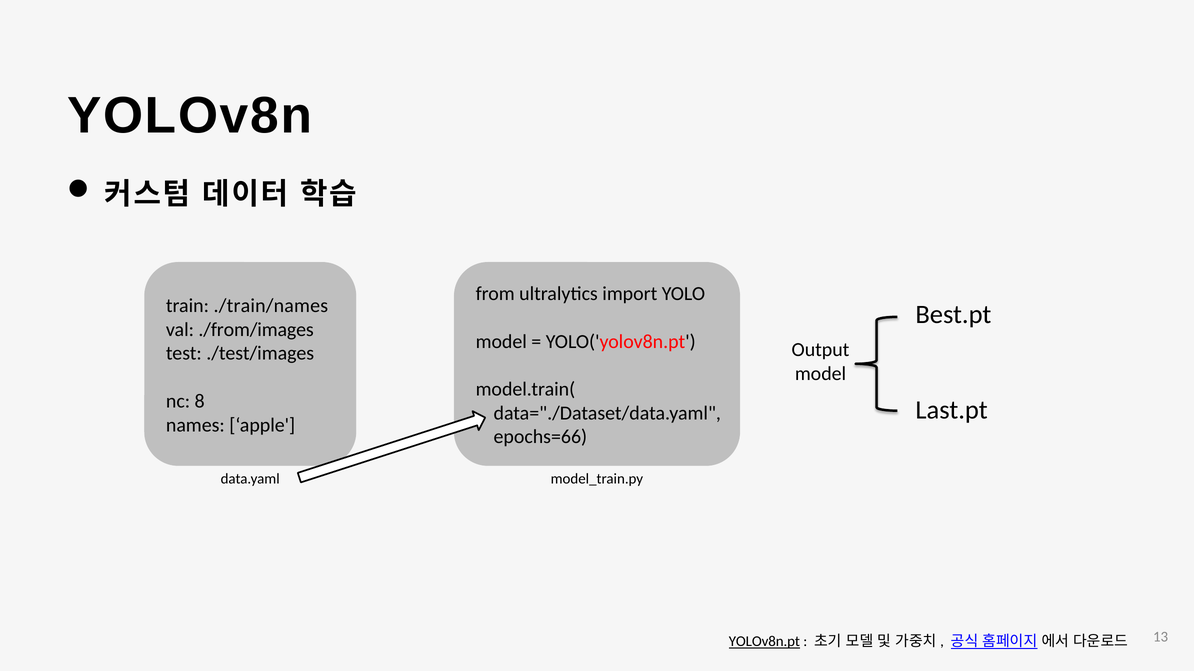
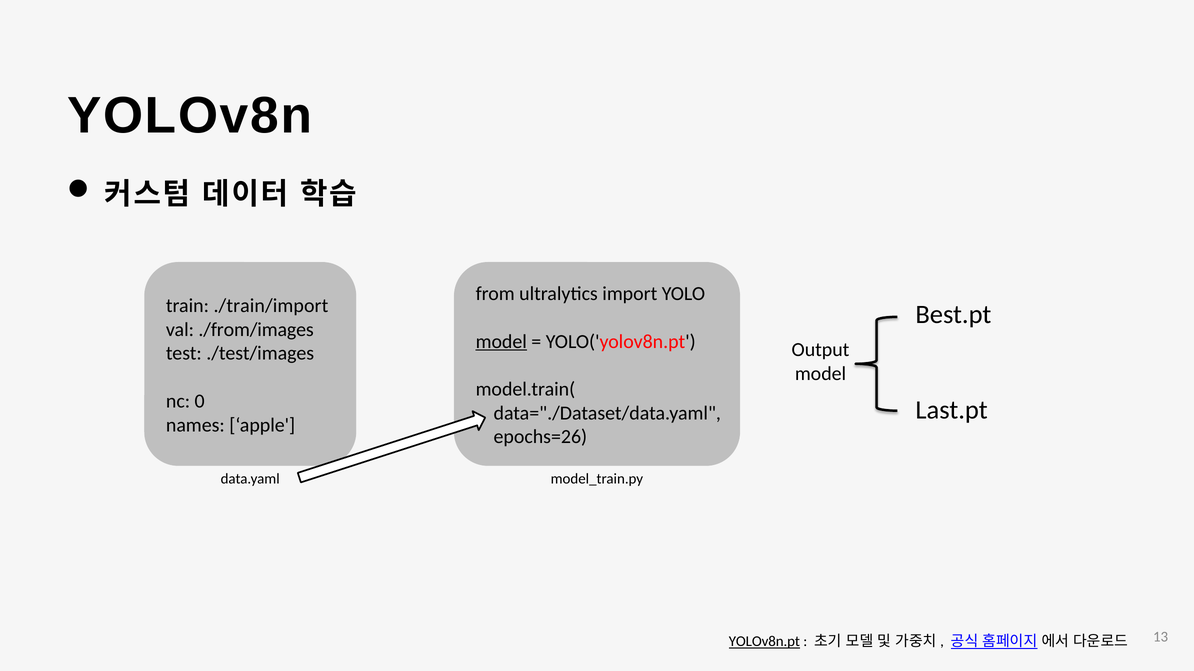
./train/names: ./train/names -> ./train/import
model at (501, 342) underline: none -> present
8: 8 -> 0
epochs=66: epochs=66 -> epochs=26
